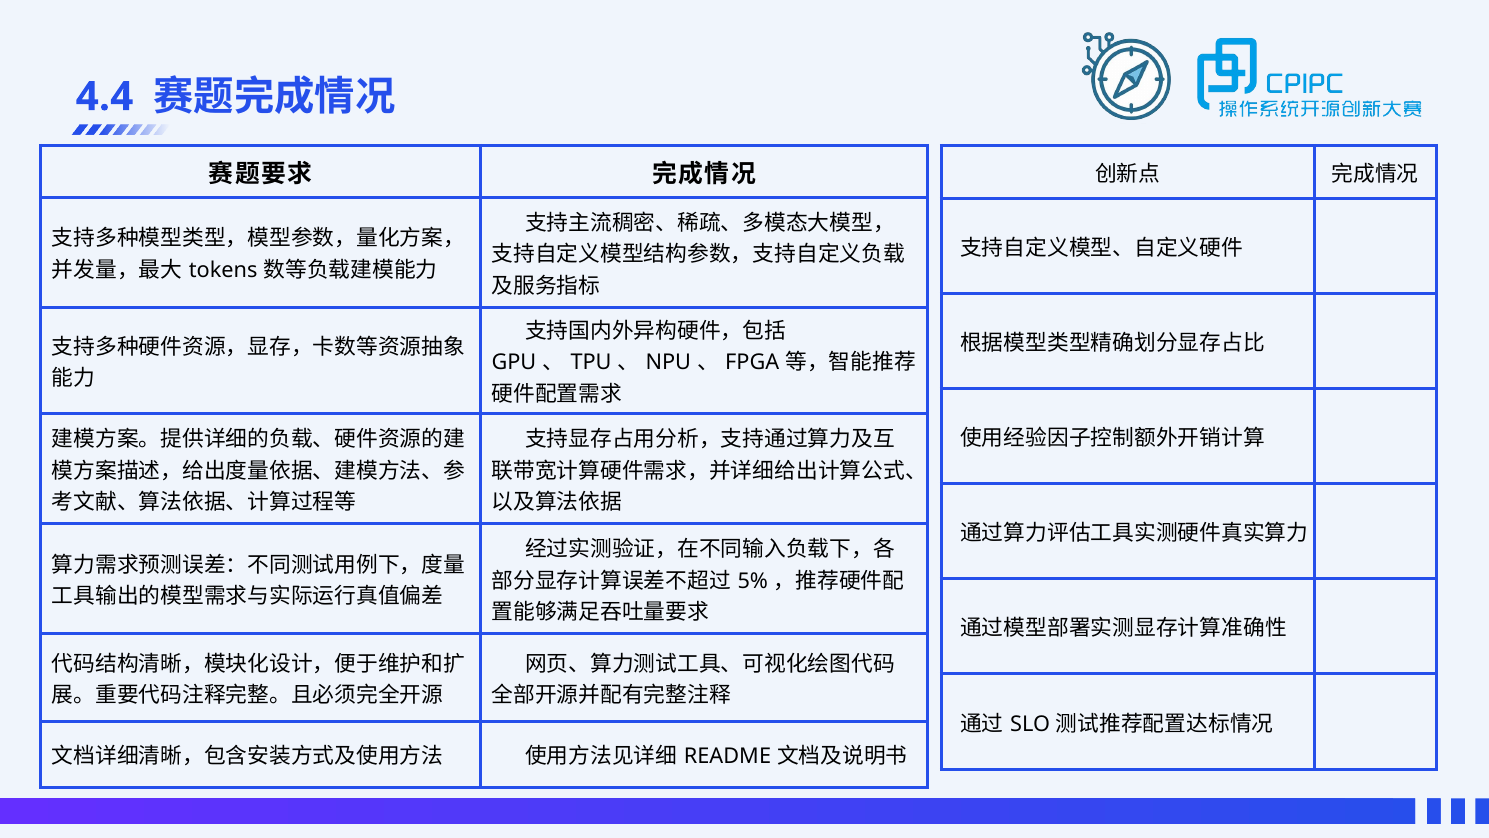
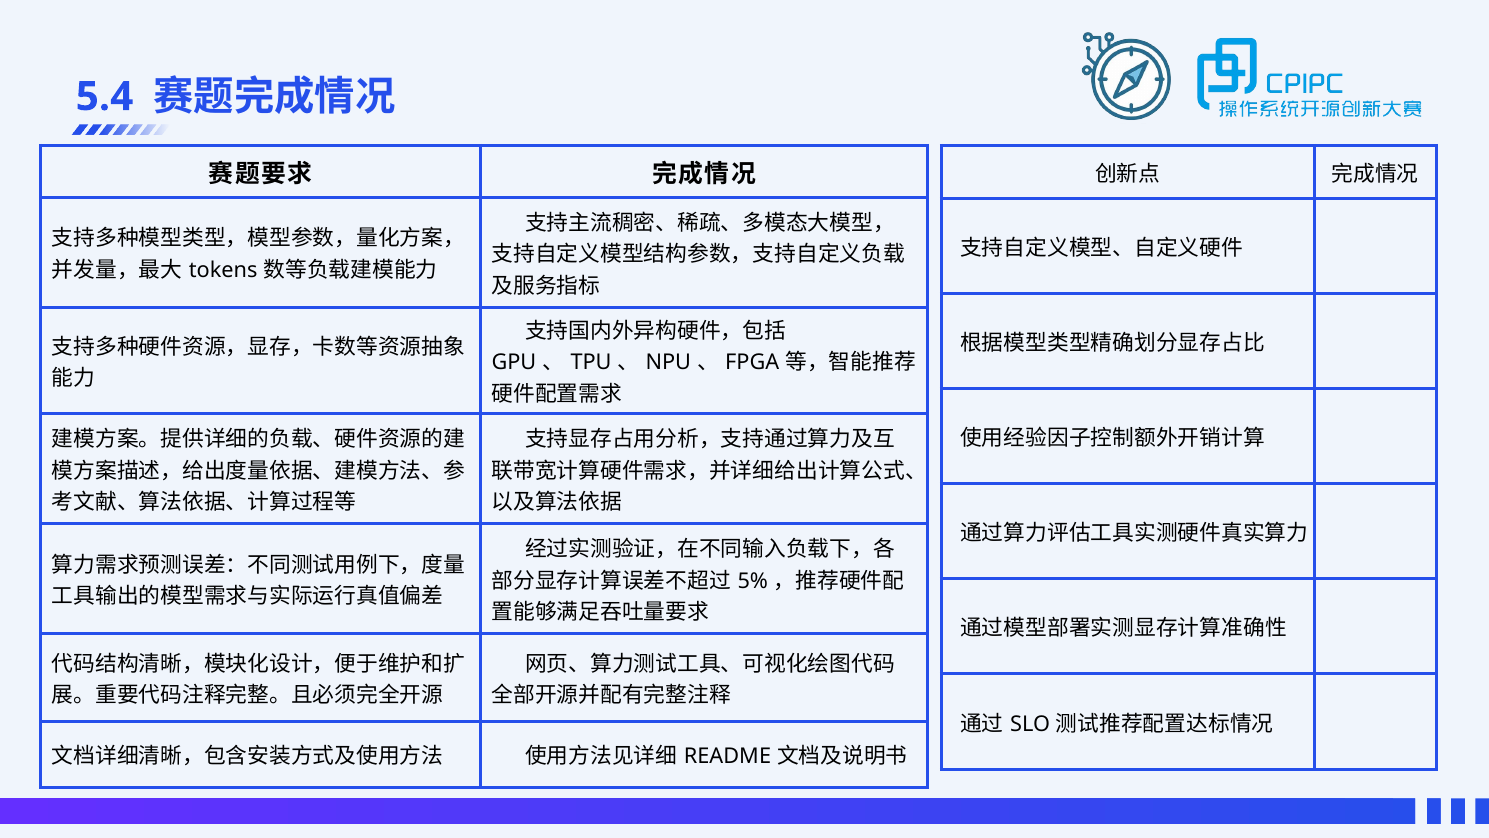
4.4: 4.4 -> 5.4
